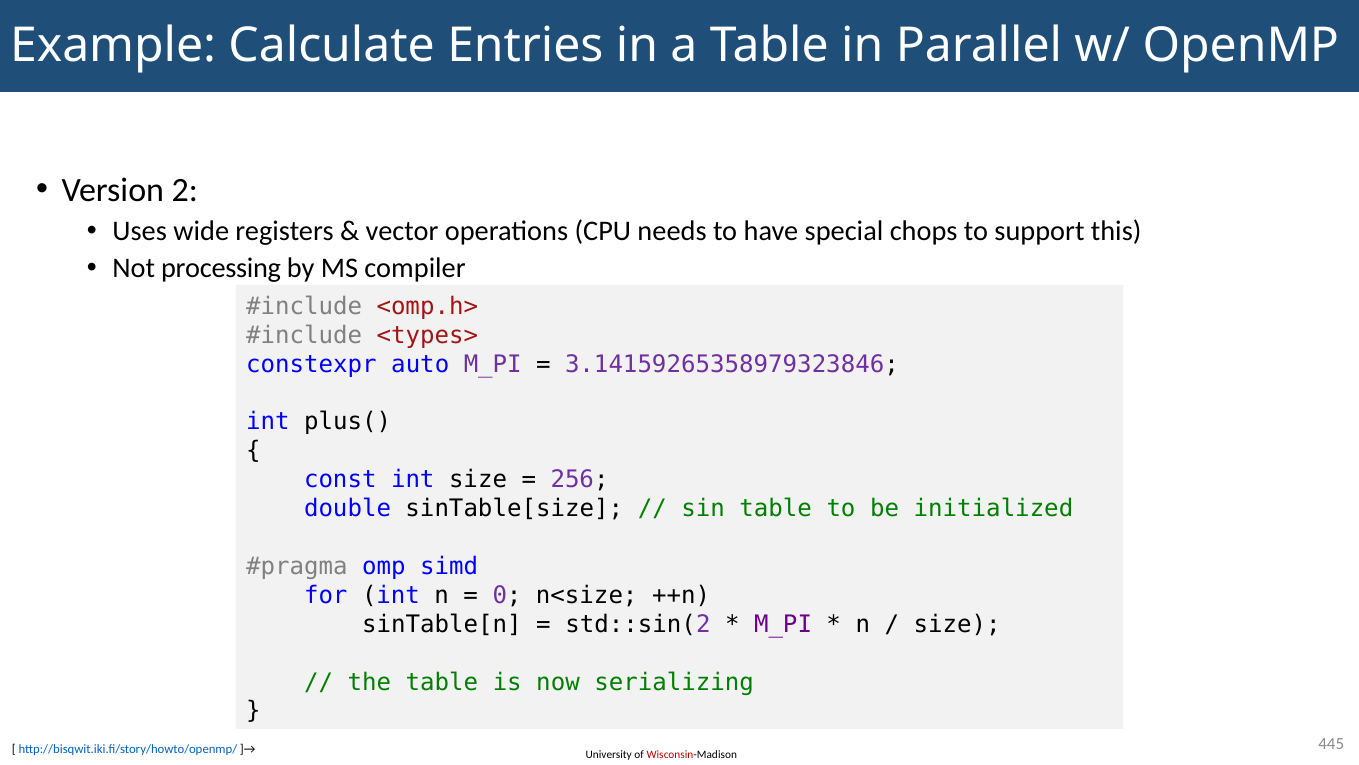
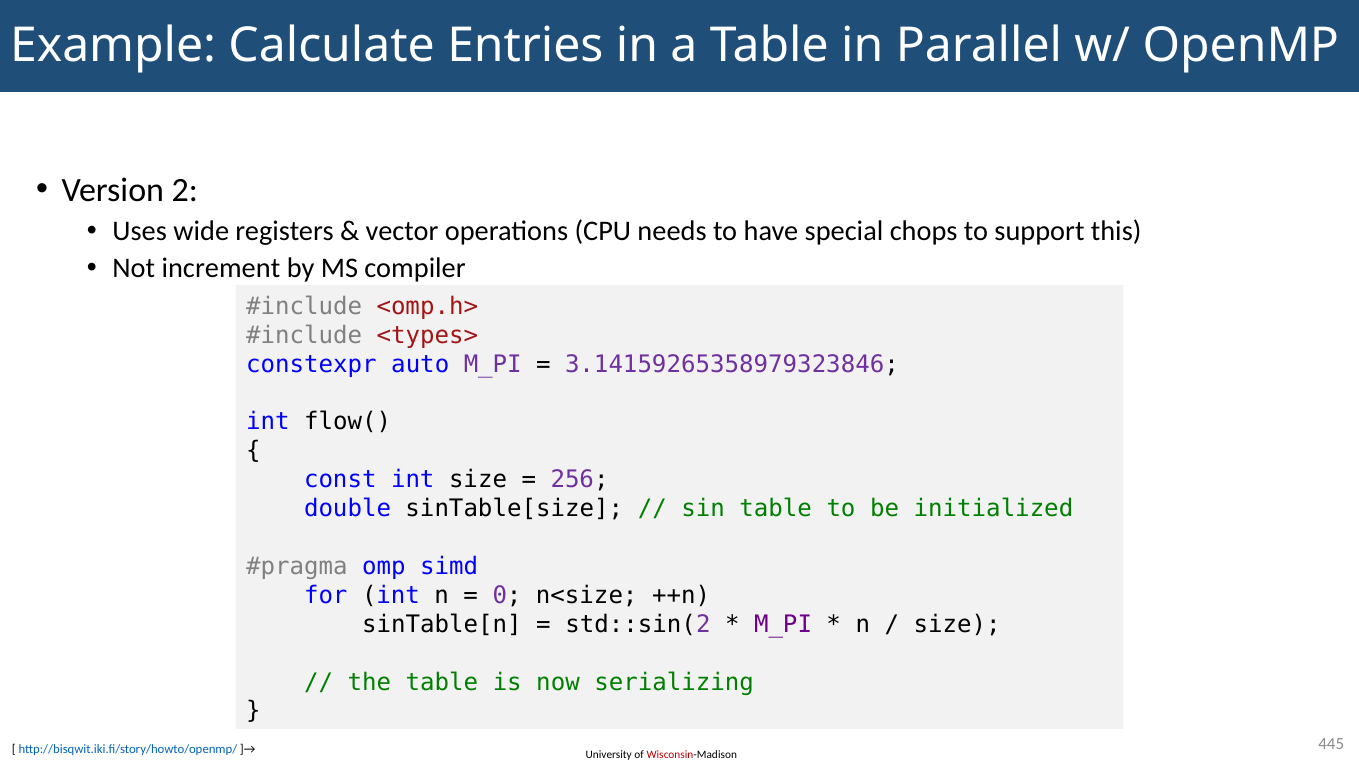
processing: processing -> increment
plus(: plus( -> flow(
